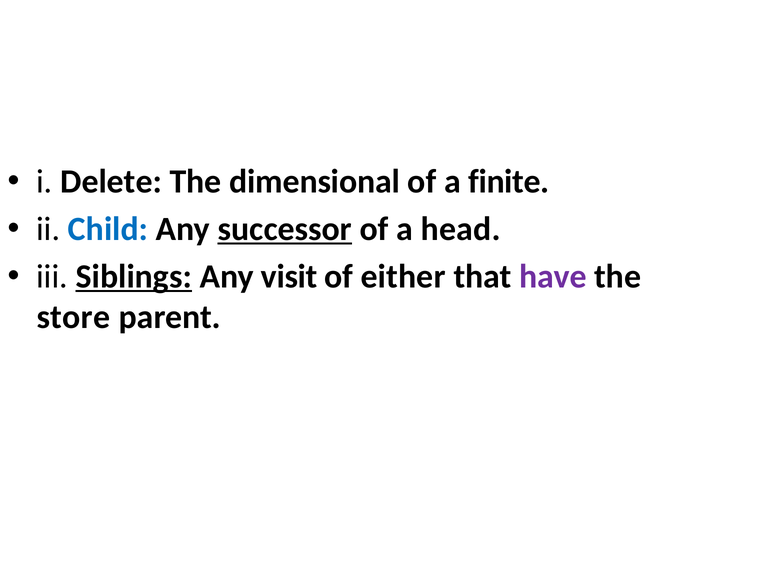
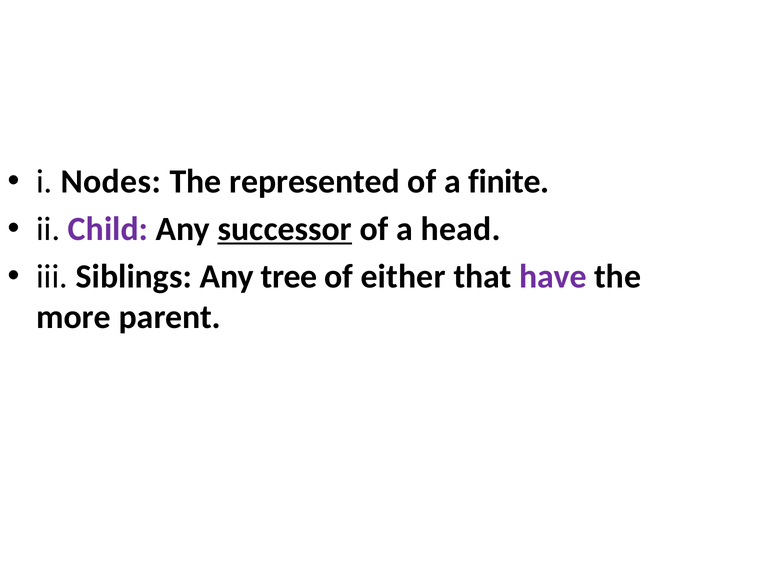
Delete: Delete -> Nodes
dimensional: dimensional -> represented
Child colour: blue -> purple
Siblings underline: present -> none
visit: visit -> tree
store: store -> more
